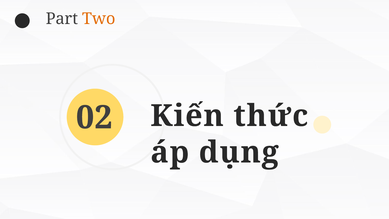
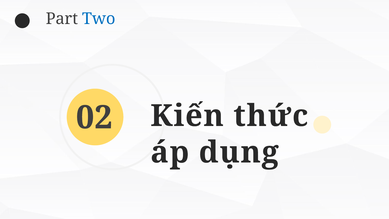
Two colour: orange -> blue
